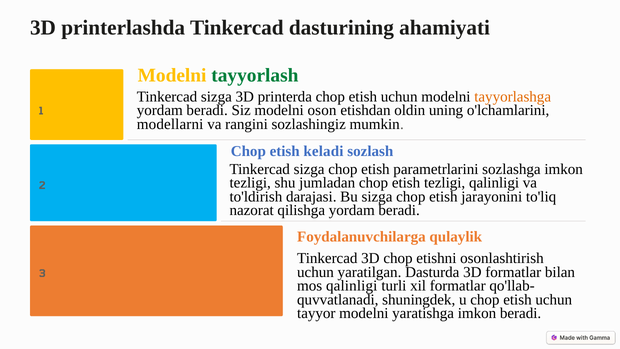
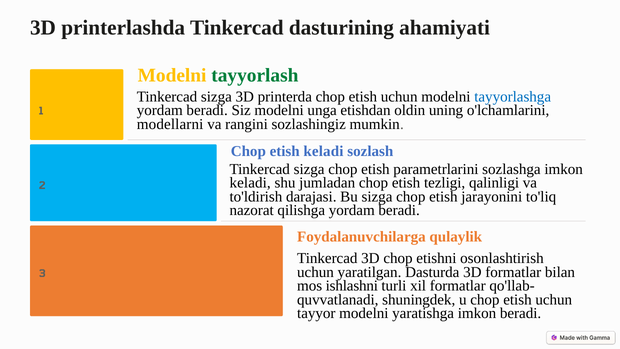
tayyorlashga colour: orange -> blue
oson: oson -> unga
tezligi at (250, 183): tezligi -> keladi
mos qalinligi: qalinligi -> ishlashni
